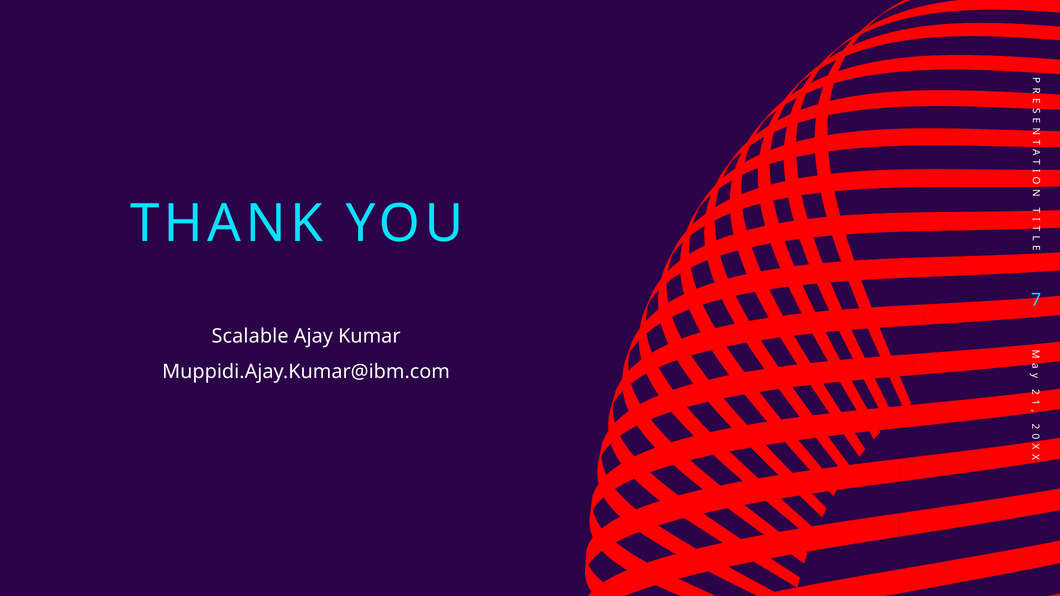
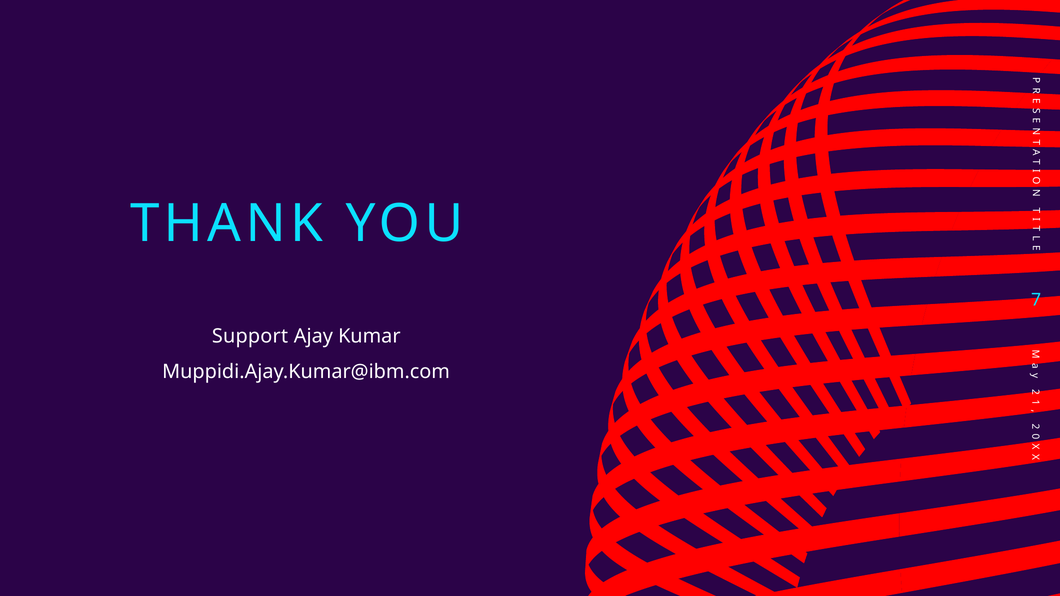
Scalable: Scalable -> Support
